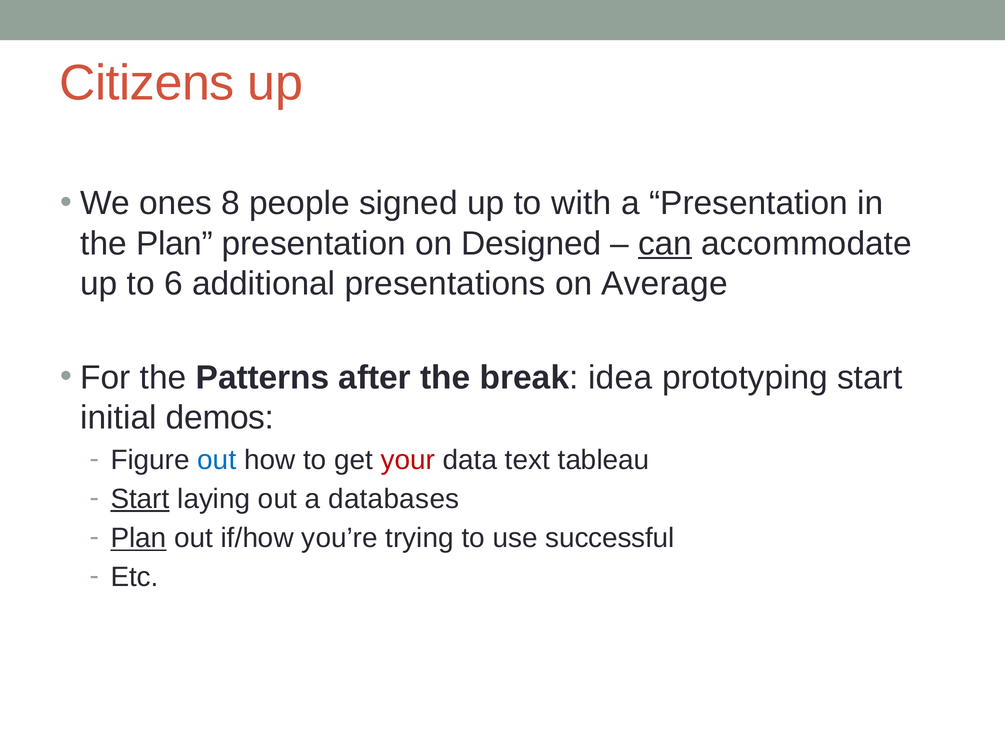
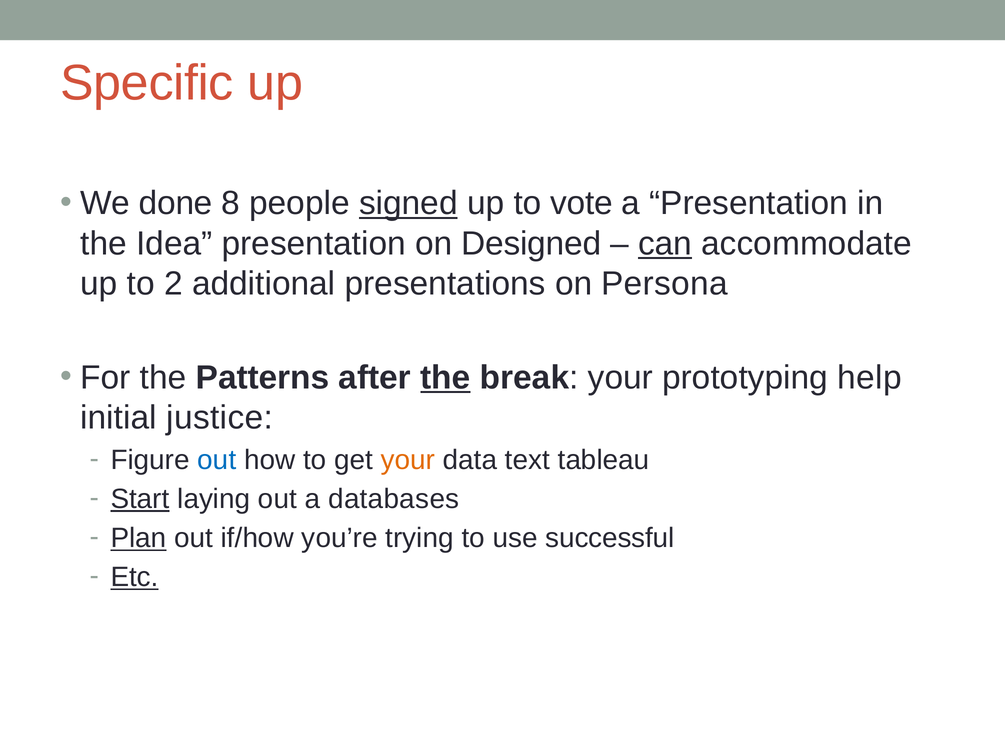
Citizens: Citizens -> Specific
ones: ones -> done
signed underline: none -> present
with: with -> vote
the Plan: Plan -> Idea
6: 6 -> 2
Average: Average -> Persona
the at (445, 378) underline: none -> present
break idea: idea -> your
prototyping start: start -> help
demos: demos -> justice
your at (408, 460) colour: red -> orange
Etc underline: none -> present
